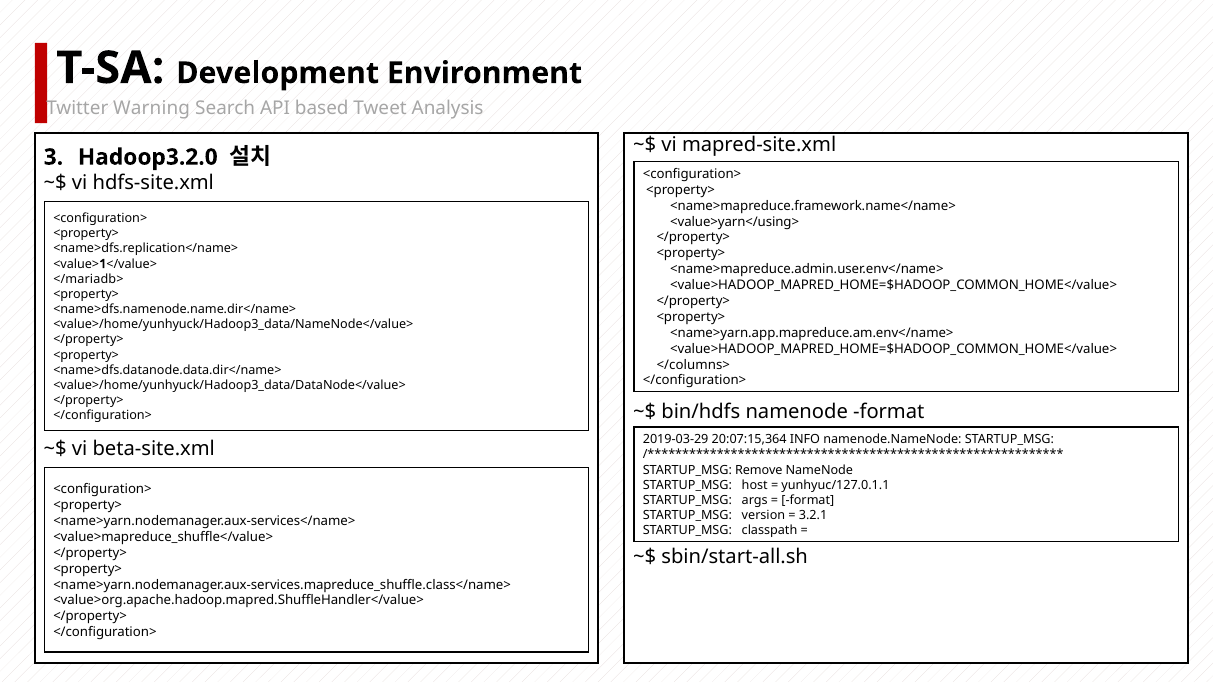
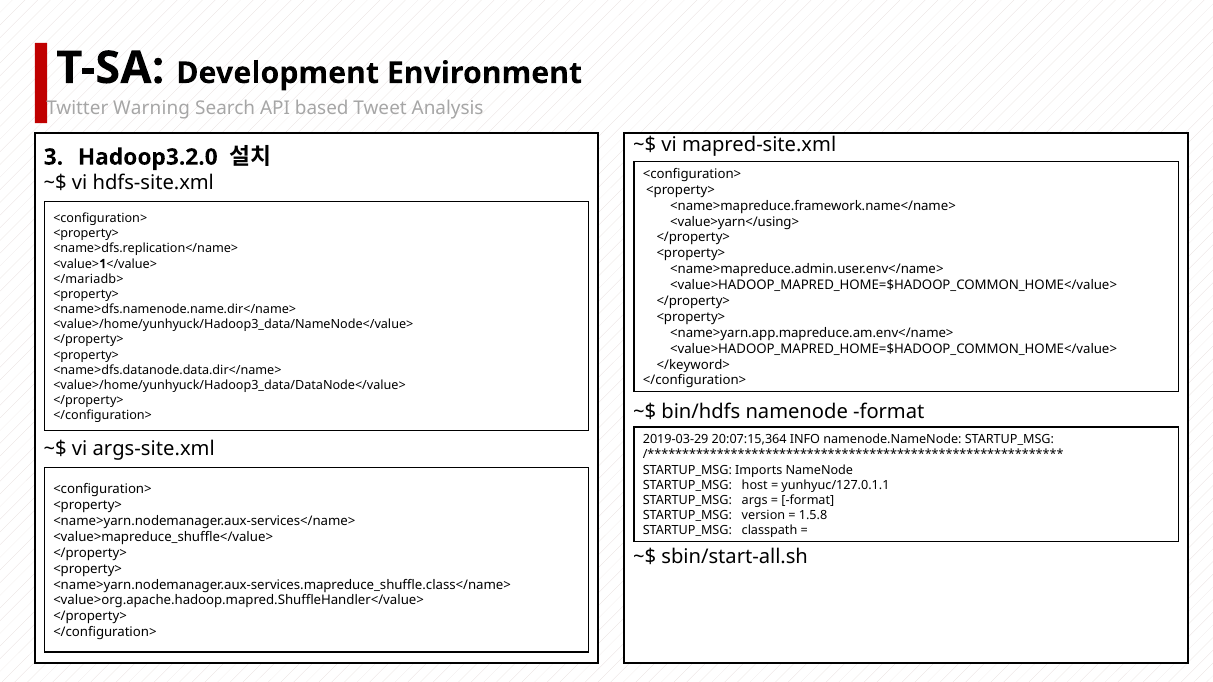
</columns>: </columns> -> </keyword>
beta-site.xml: beta-site.xml -> args-site.xml
Remove: Remove -> Imports
3.2.1: 3.2.1 -> 1.5.8
